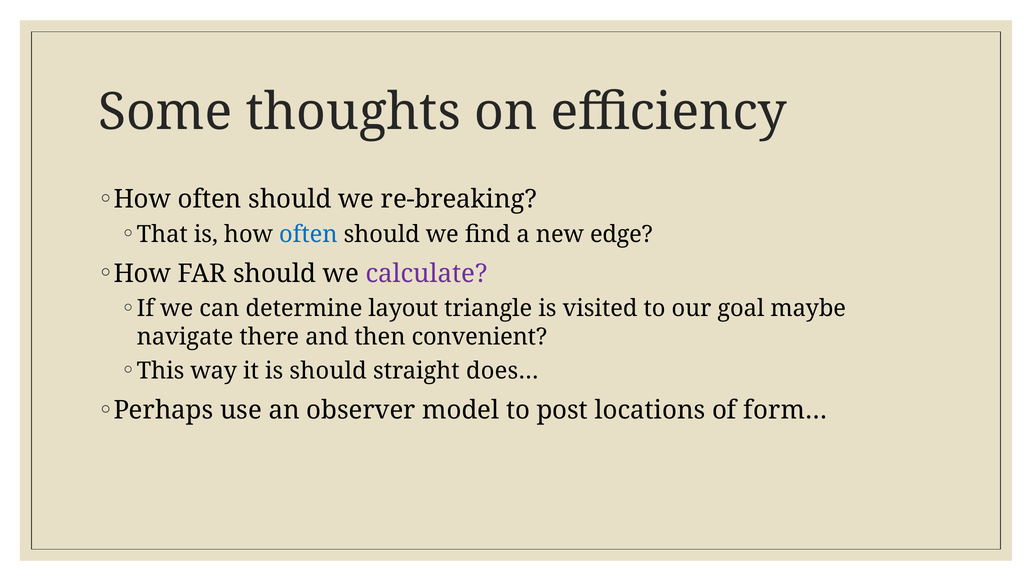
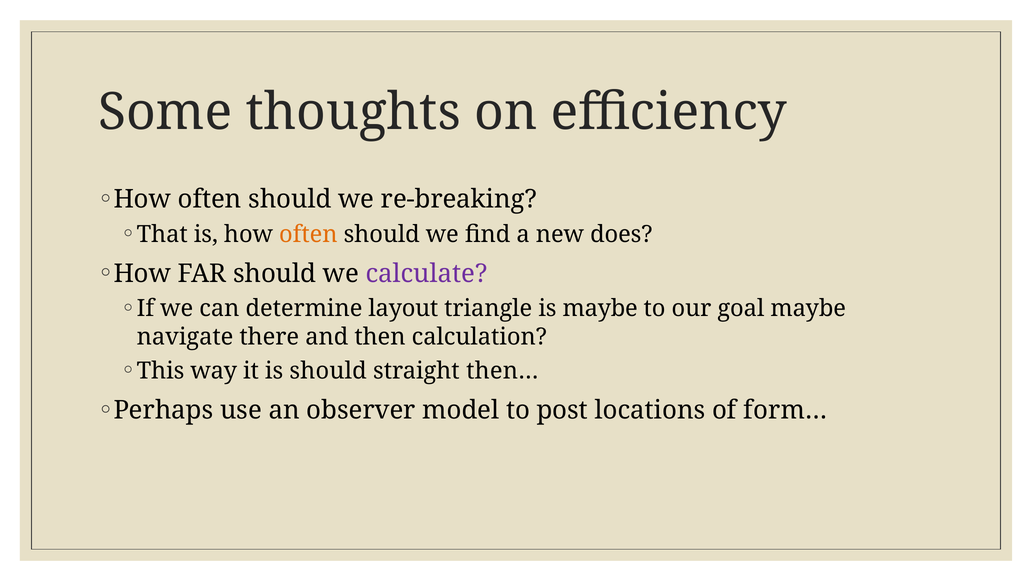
often at (308, 234) colour: blue -> orange
edge: edge -> does
is visited: visited -> maybe
convenient: convenient -> calculation
does…: does… -> then…
